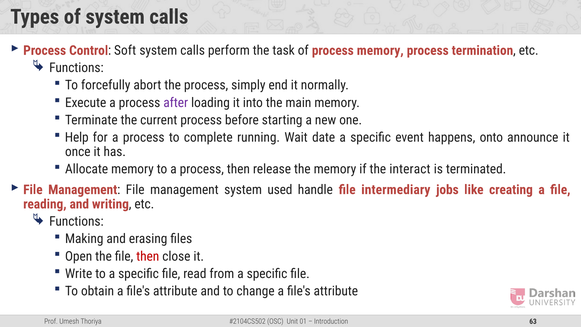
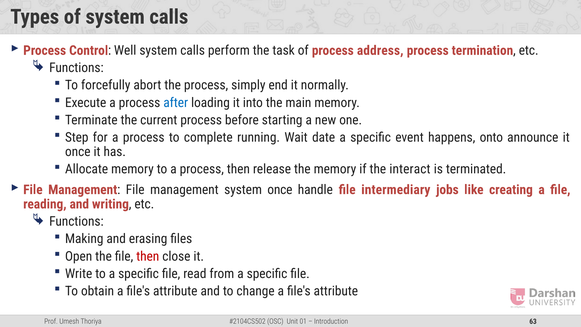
Soft: Soft -> Well
process memory: memory -> address
after colour: purple -> blue
Help: Help -> Step
system used: used -> once
